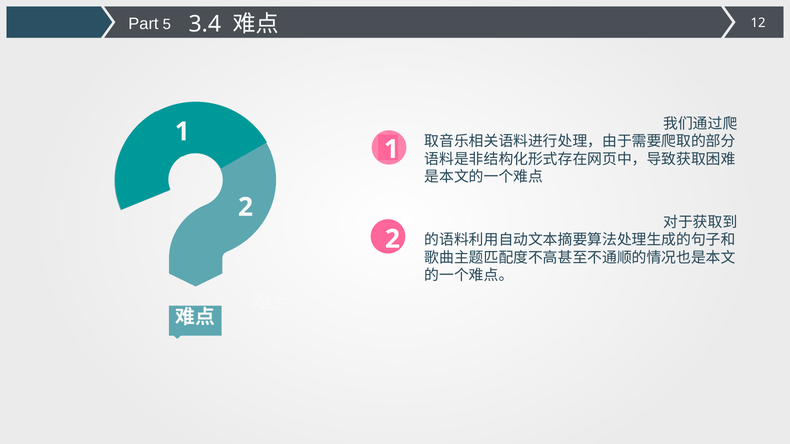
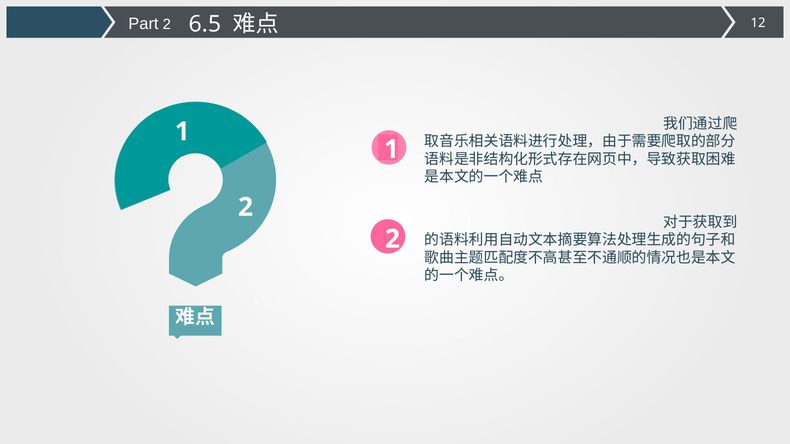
Part 5: 5 -> 2
3.4: 3.4 -> 6.5
